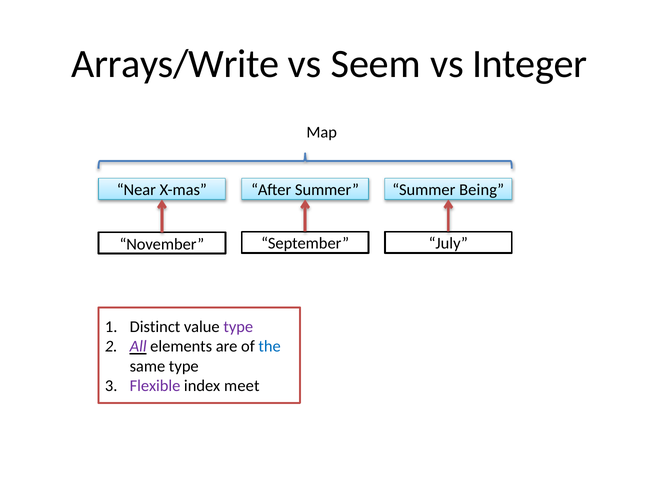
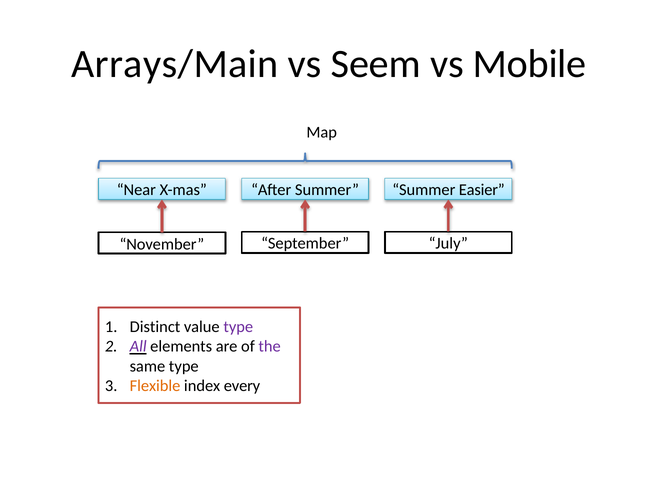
Arrays/Write: Arrays/Write -> Arrays/Main
Integer: Integer -> Mobile
Being: Being -> Easier
the colour: blue -> purple
Flexible colour: purple -> orange
meet: meet -> every
